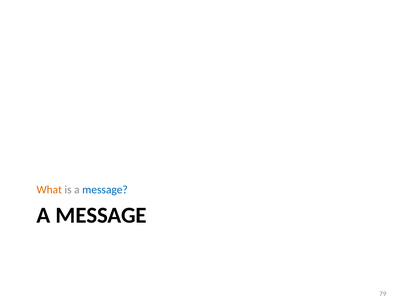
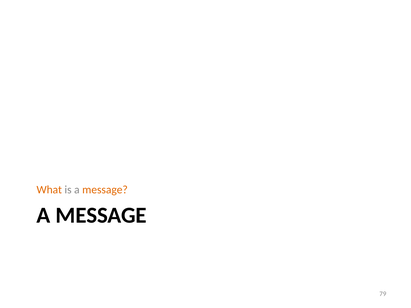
message at (105, 190) colour: blue -> orange
